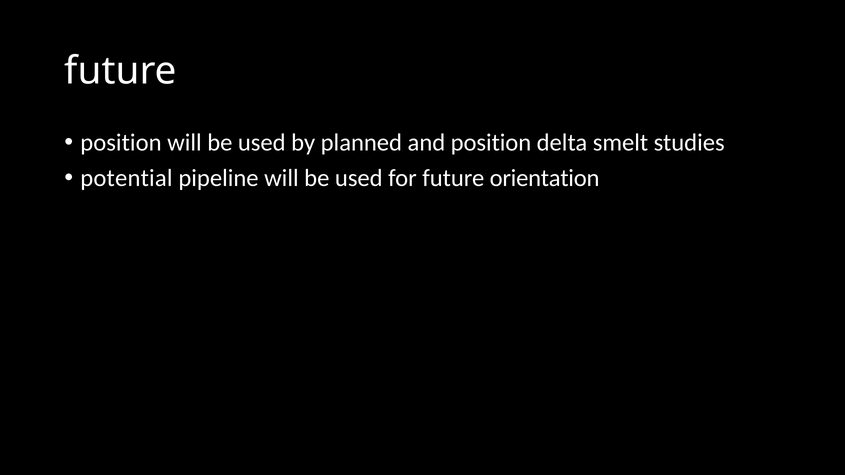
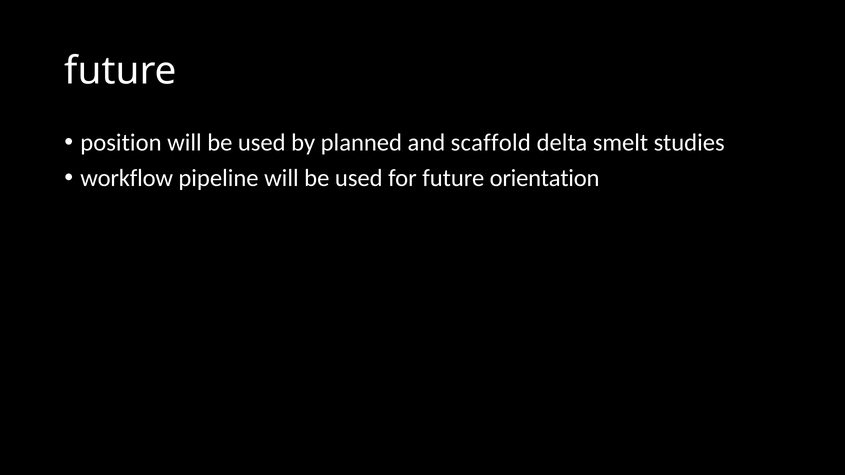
and position: position -> scaffold
potential: potential -> workflow
